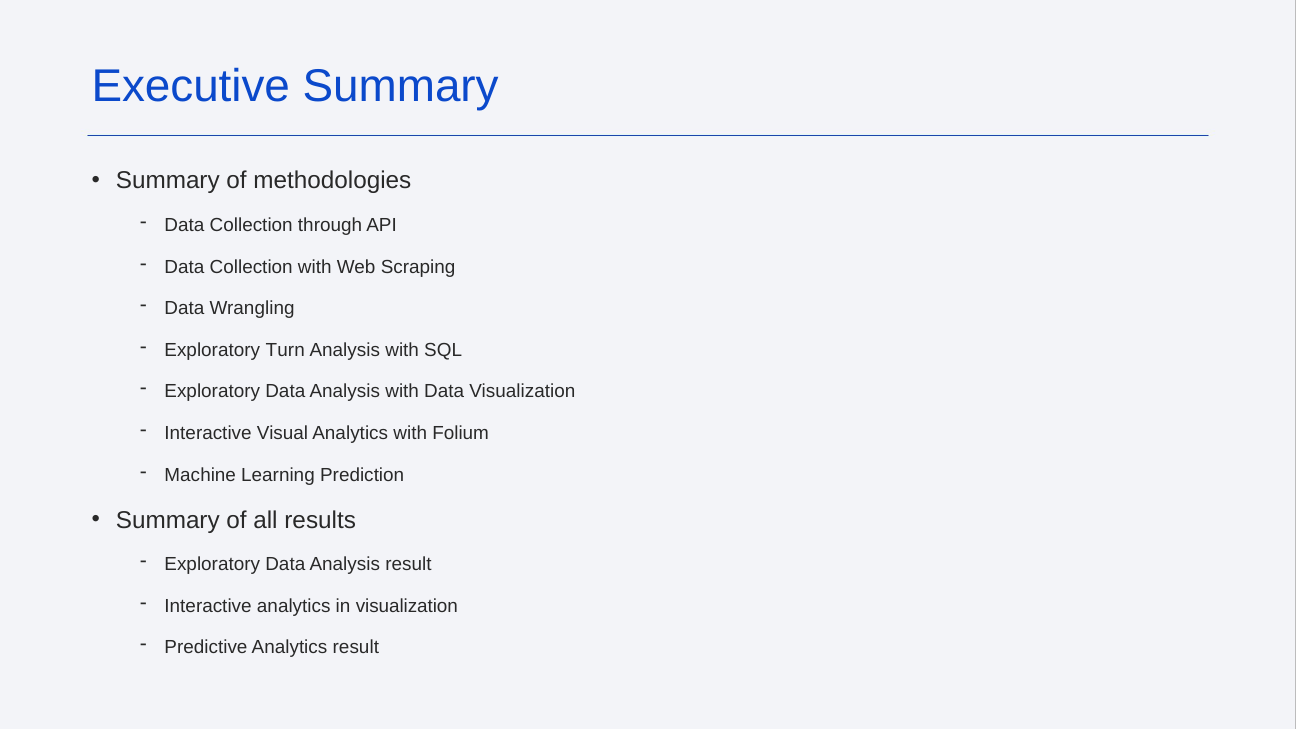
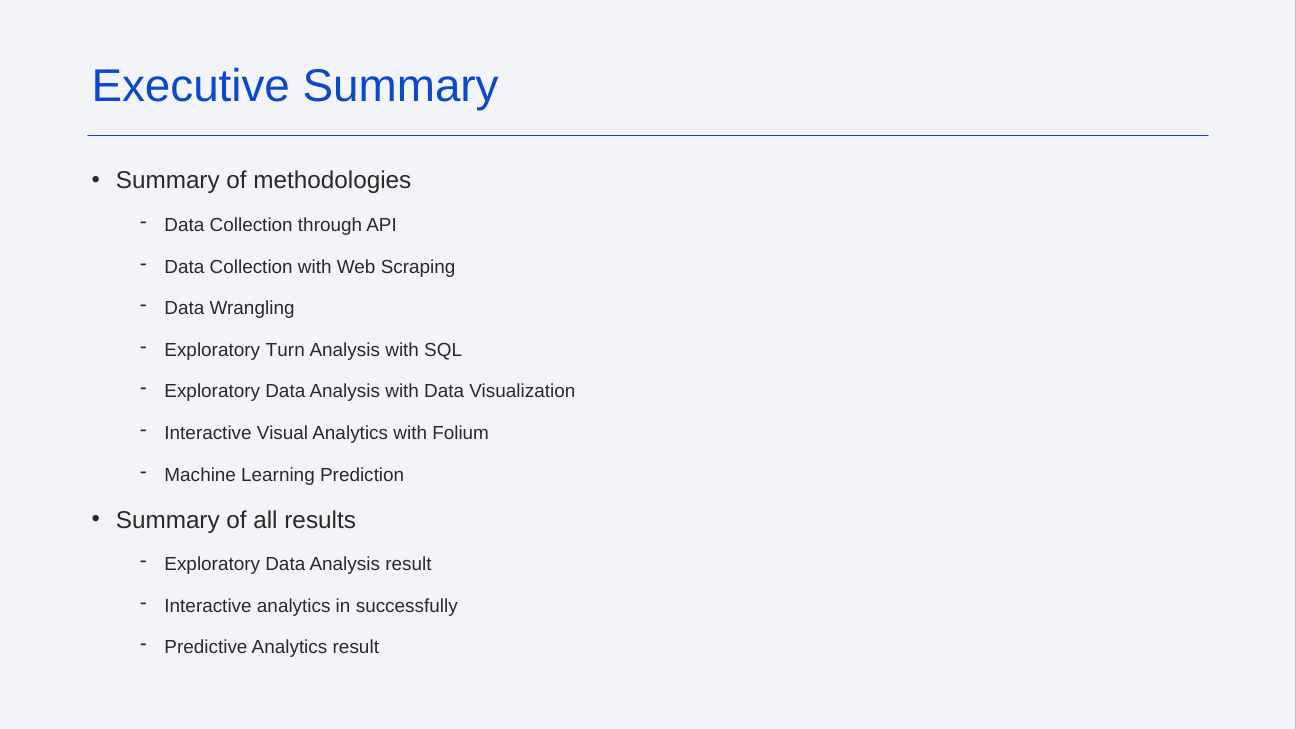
in visualization: visualization -> successfully
